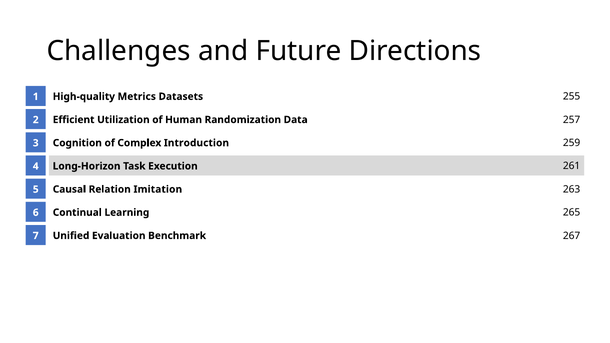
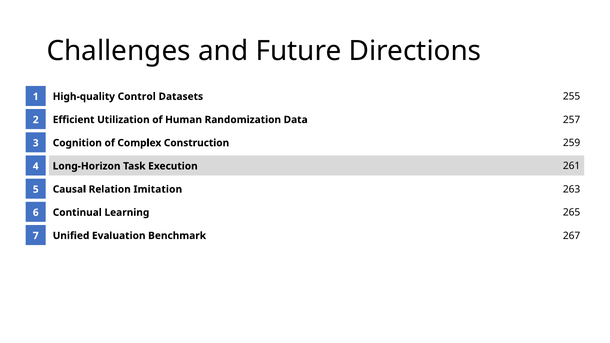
Metrics: Metrics -> Control
Introduction: Introduction -> Construction
